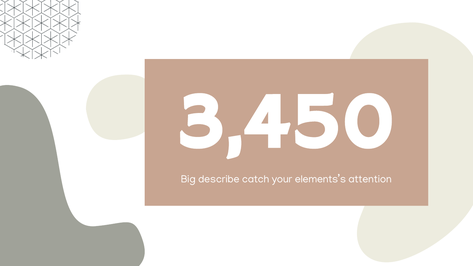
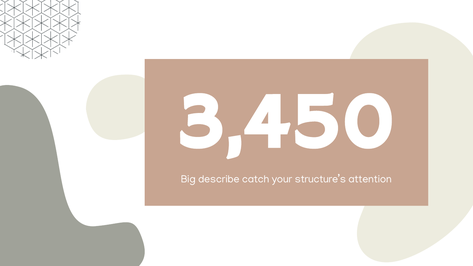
elements’s: elements’s -> structure’s
